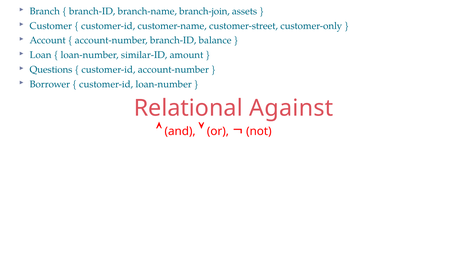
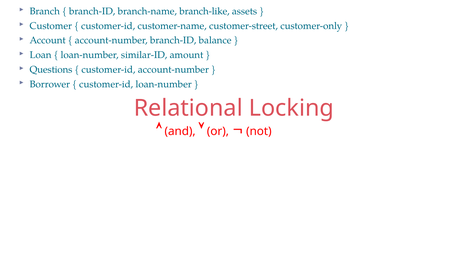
branch-join: branch-join -> branch-like
Against: Against -> Locking
